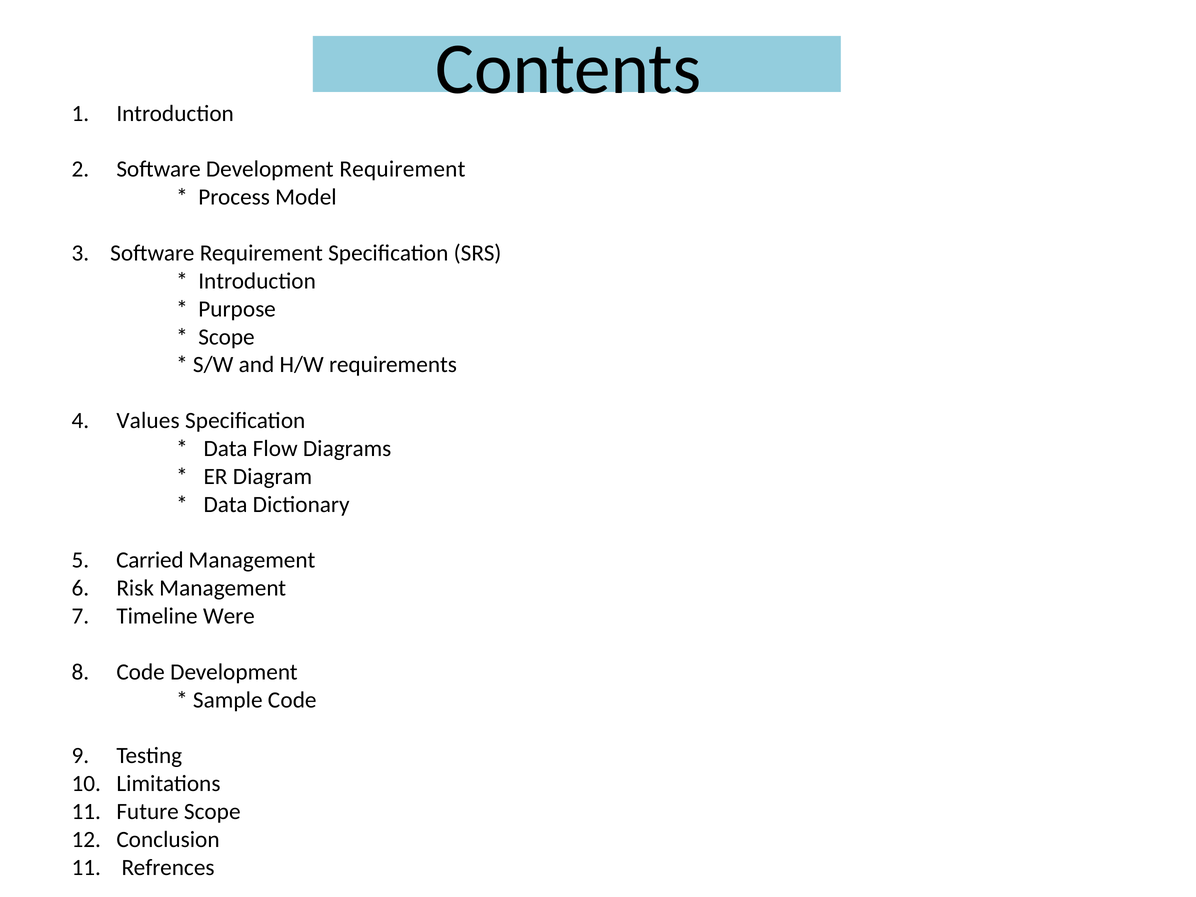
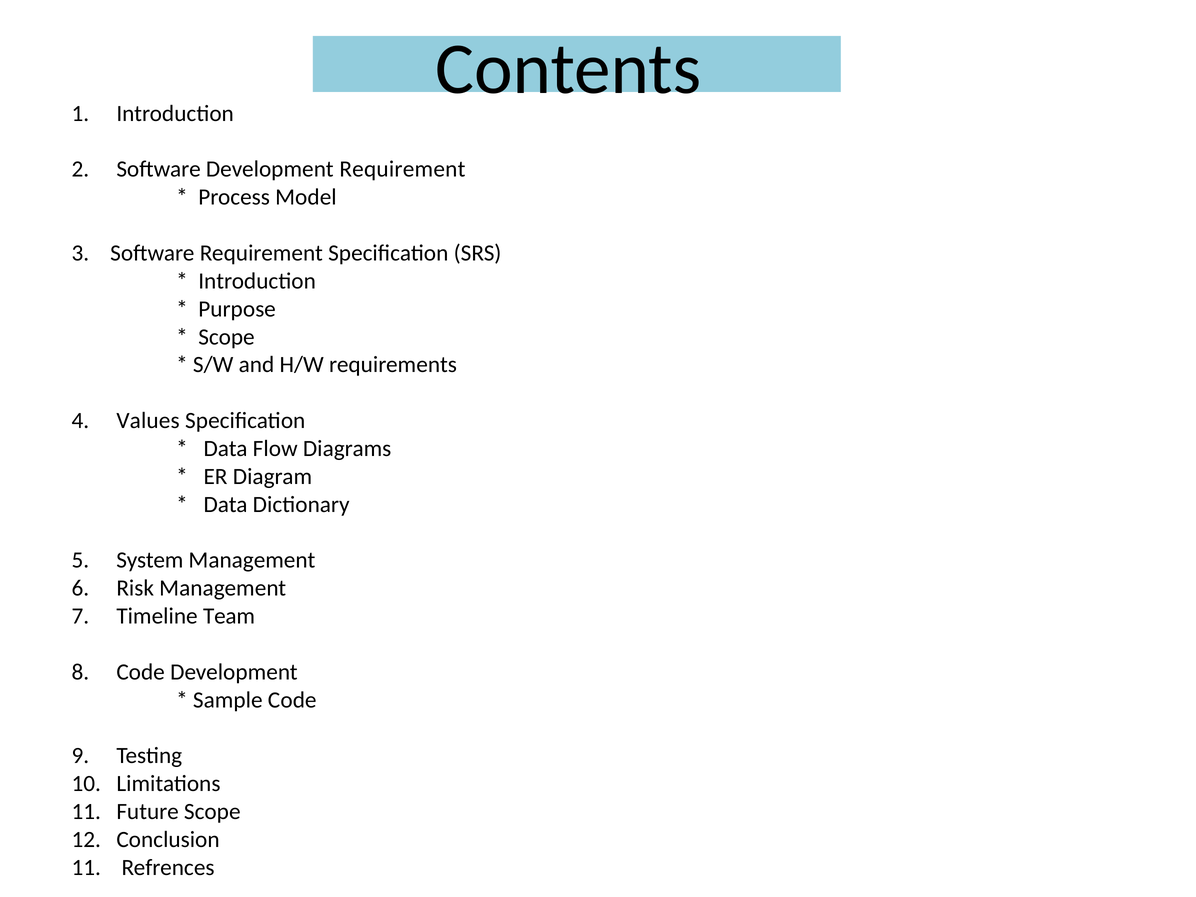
Carried: Carried -> System
Were: Were -> Team
